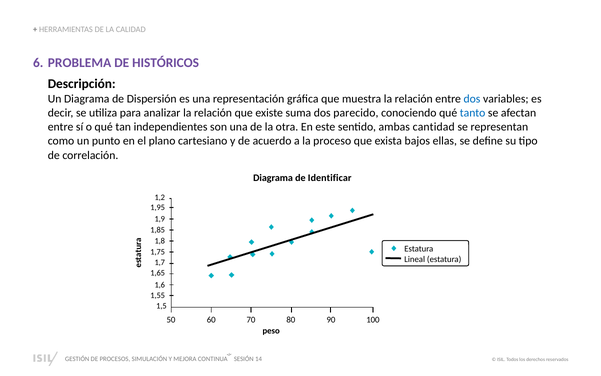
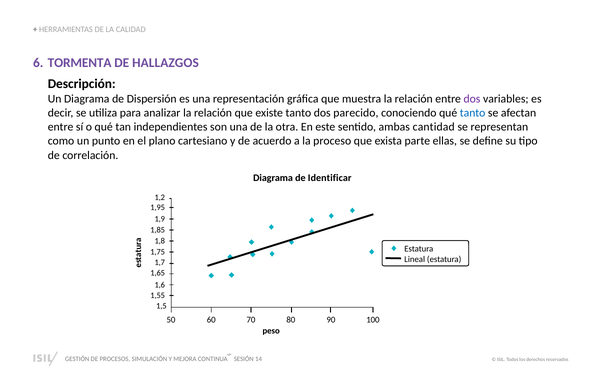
PROBLEMA: PROBLEMA -> TORMENTA
HISTÓRICOS: HISTÓRICOS -> HALLAZGOS
dos at (472, 99) colour: blue -> purple
existe suma: suma -> tanto
bajos: bajos -> parte
